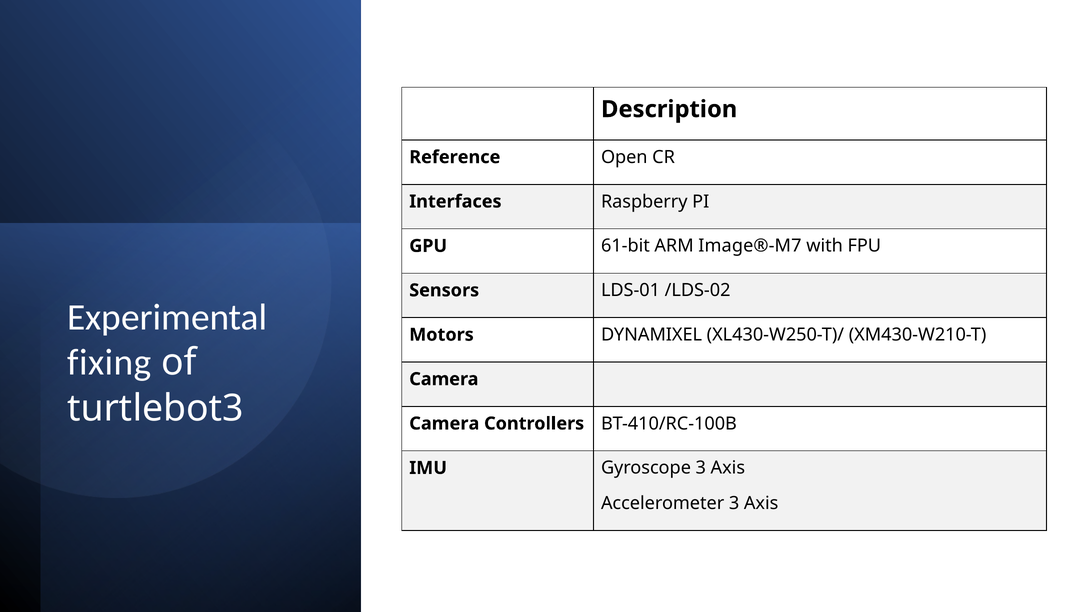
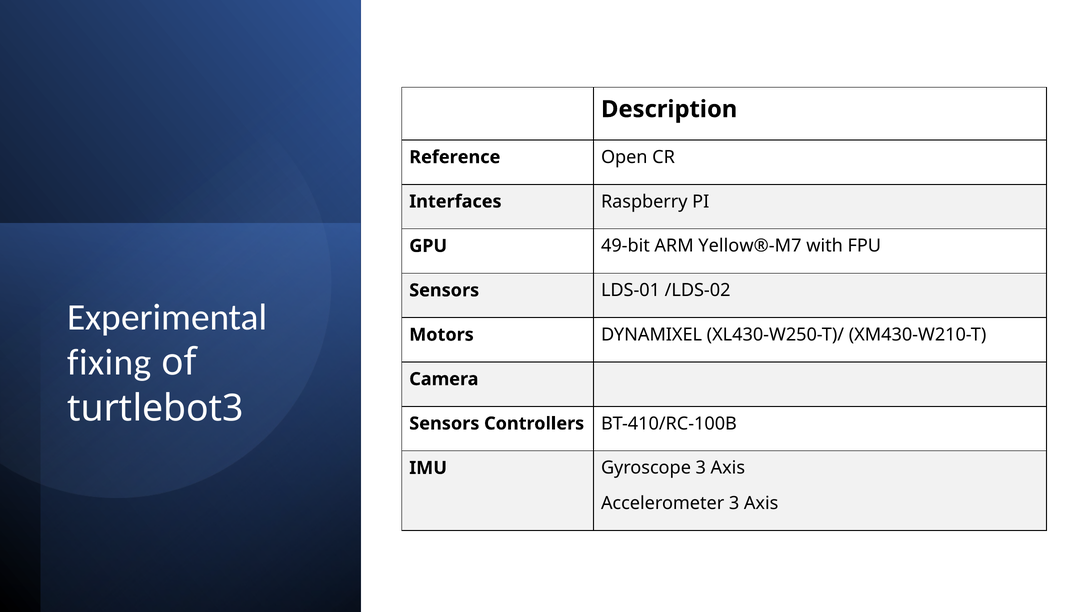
61-bit: 61-bit -> 49-bit
Image®-M7: Image®-M7 -> Yellow®-M7
Camera at (444, 424): Camera -> Sensors
